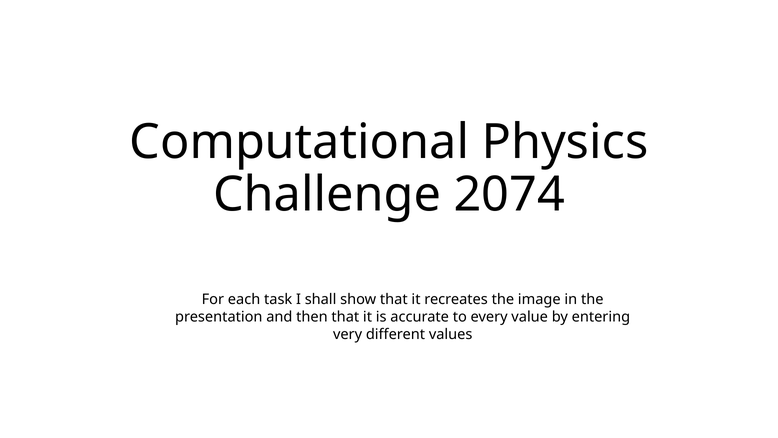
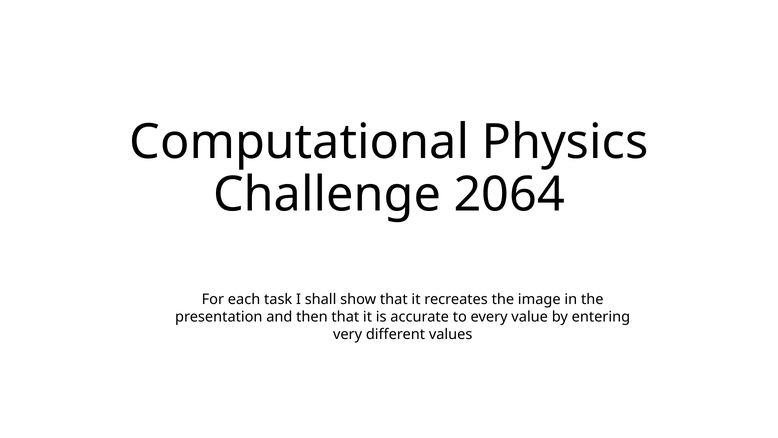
2074: 2074 -> 2064
